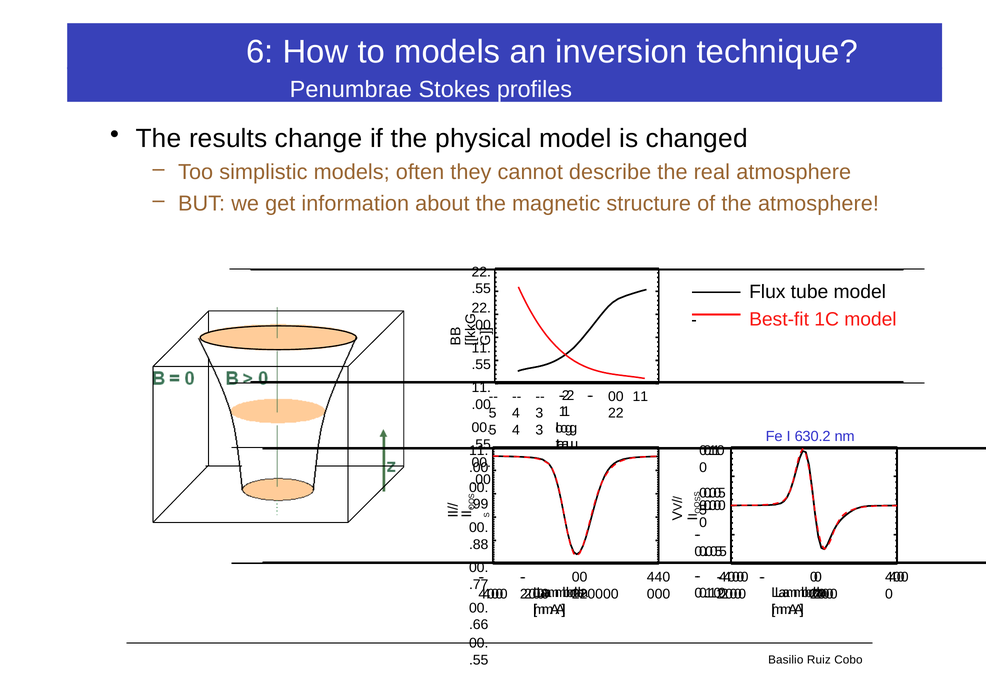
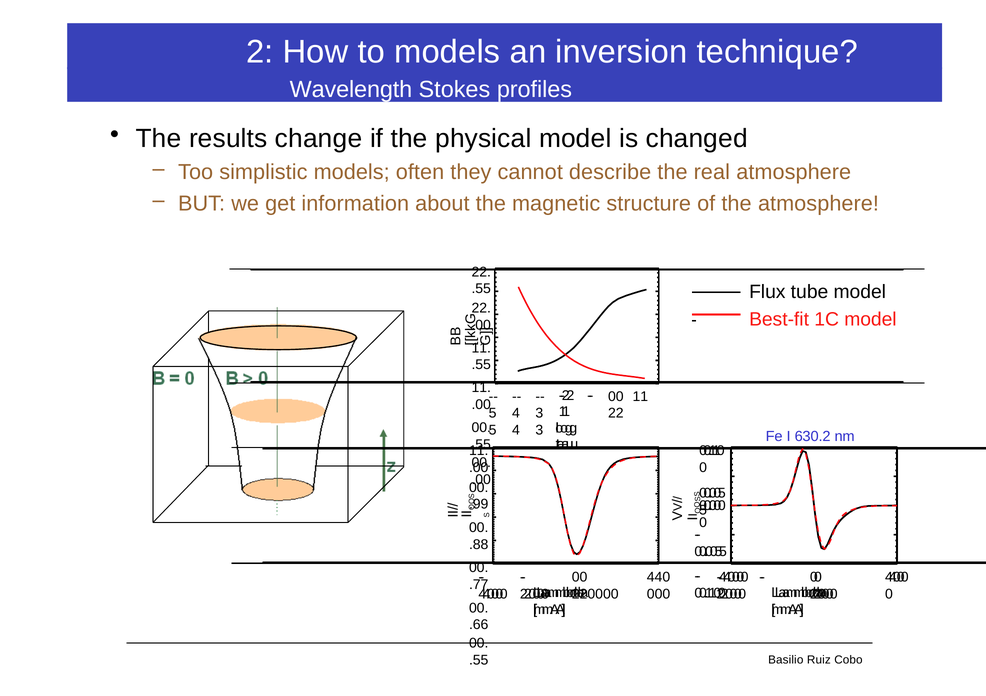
6: 6 -> 2
Penumbrae: Penumbrae -> Wavelength
